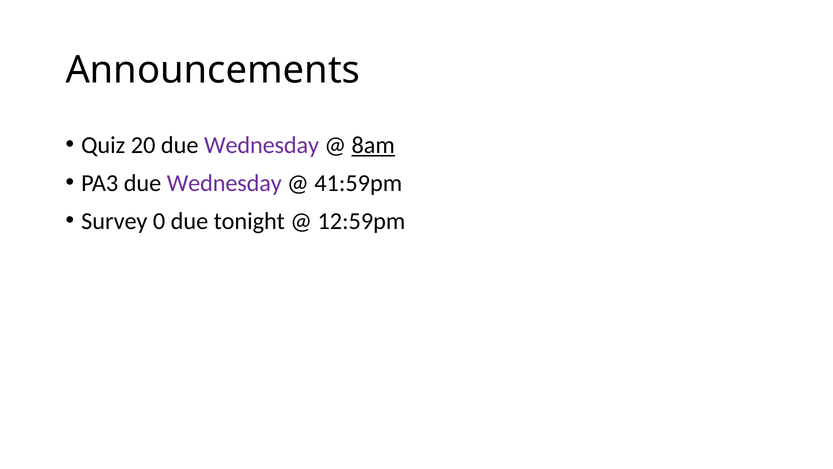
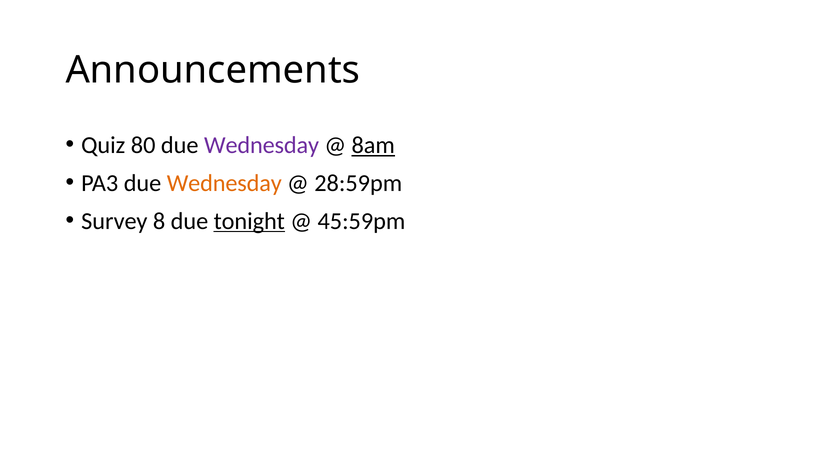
20: 20 -> 80
Wednesday at (224, 183) colour: purple -> orange
41:59pm: 41:59pm -> 28:59pm
0: 0 -> 8
tonight underline: none -> present
12:59pm: 12:59pm -> 45:59pm
